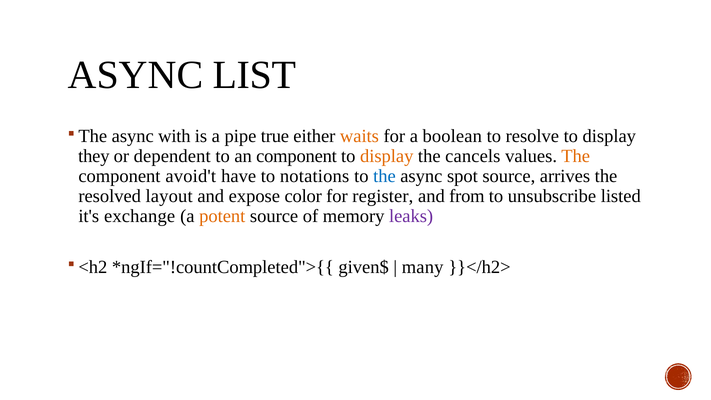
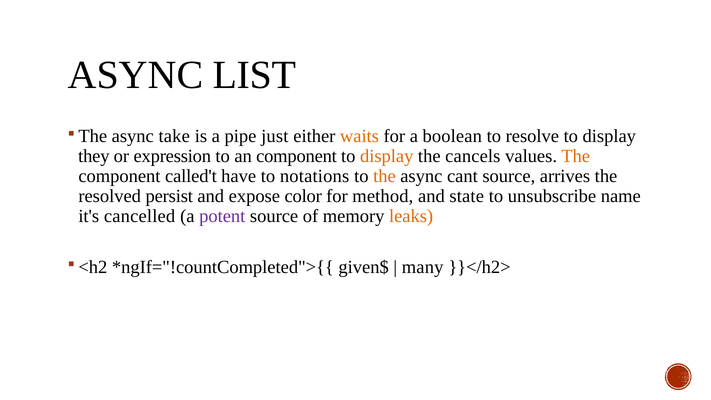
with: with -> take
true: true -> just
dependent: dependent -> expression
avoid't: avoid't -> called't
the at (384, 176) colour: blue -> orange
spot: spot -> cant
layout: layout -> persist
register: register -> method
from: from -> state
listed: listed -> name
exchange: exchange -> cancelled
potent colour: orange -> purple
leaks colour: purple -> orange
